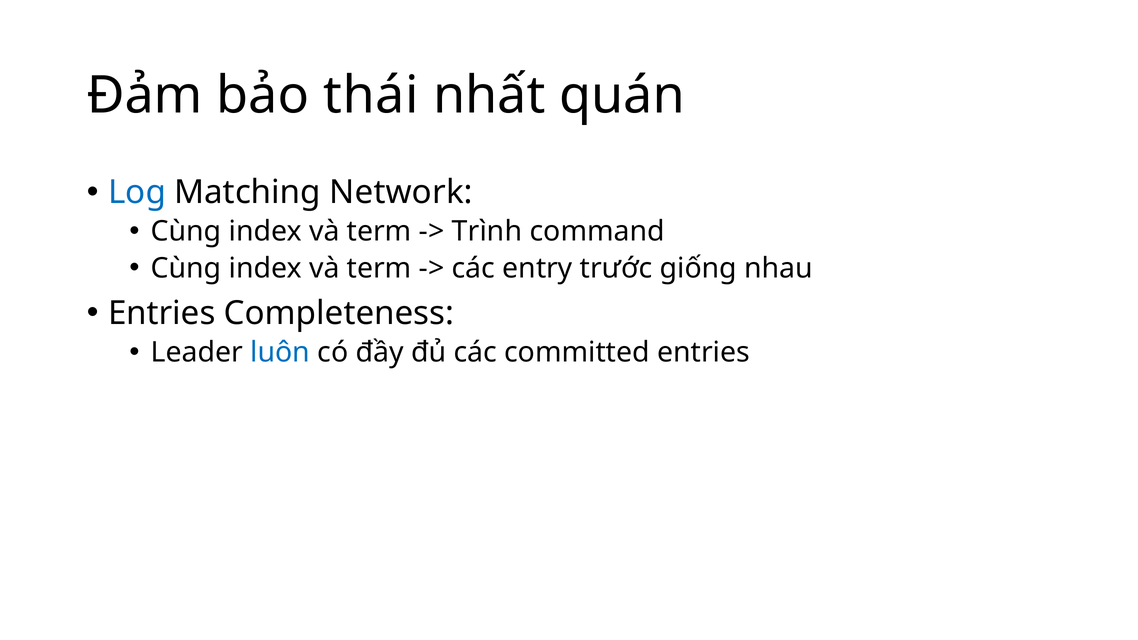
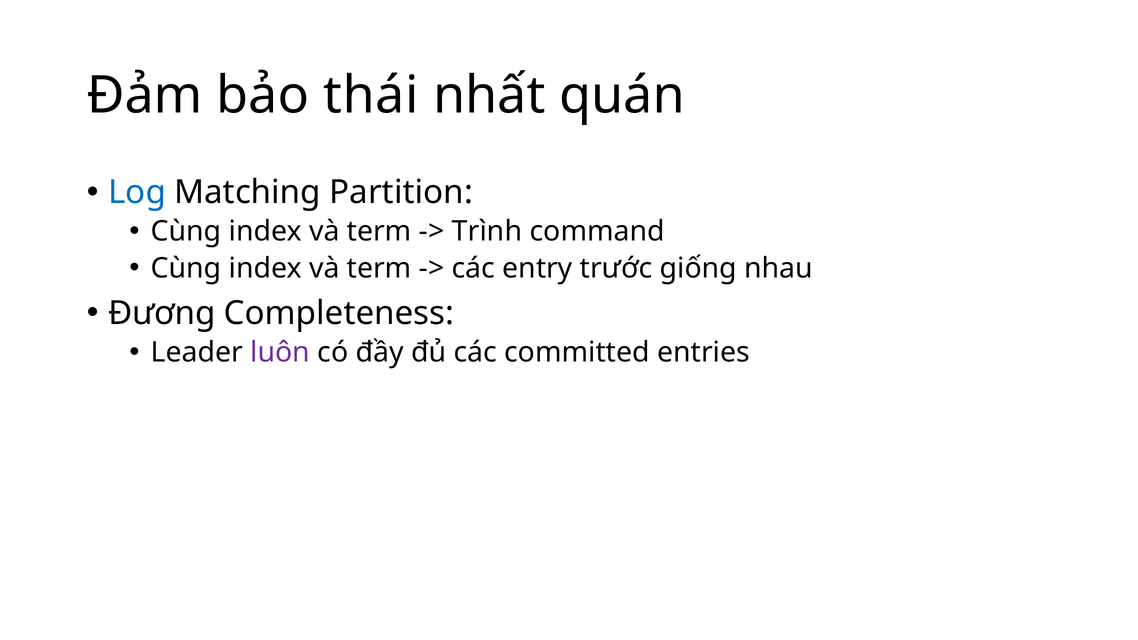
Network: Network -> Partition
Entries at (162, 313): Entries -> Đương
luôn colour: blue -> purple
